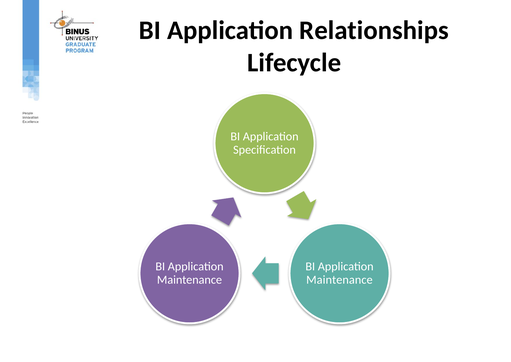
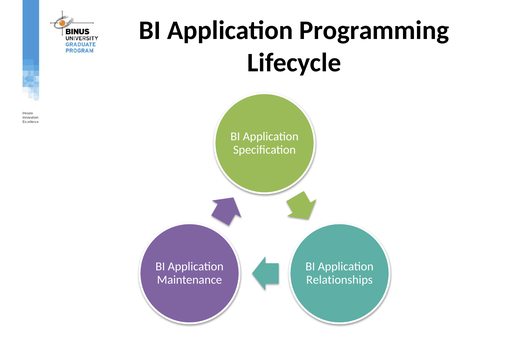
Relationships: Relationships -> Programming
Maintenance at (339, 279): Maintenance -> Relationships
